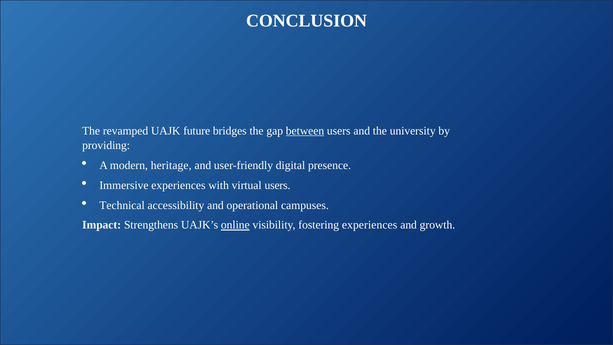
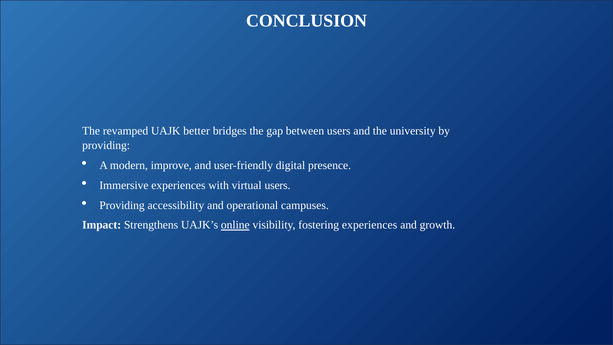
future: future -> better
between underline: present -> none
heritage: heritage -> improve
Technical at (122, 205): Technical -> Providing
